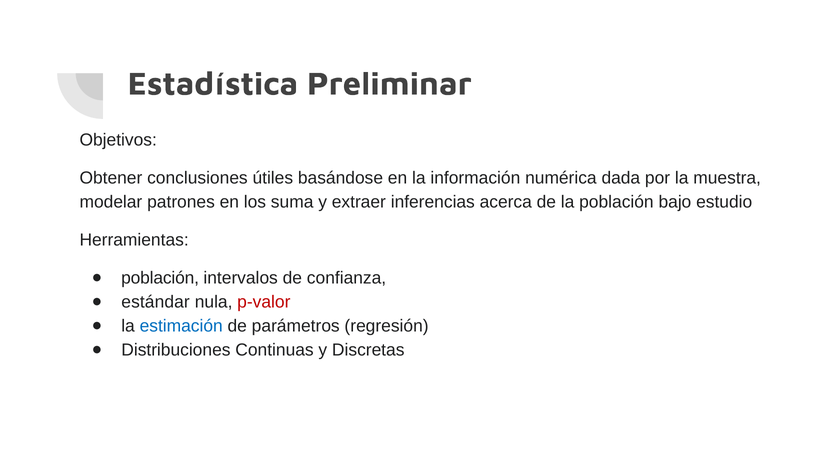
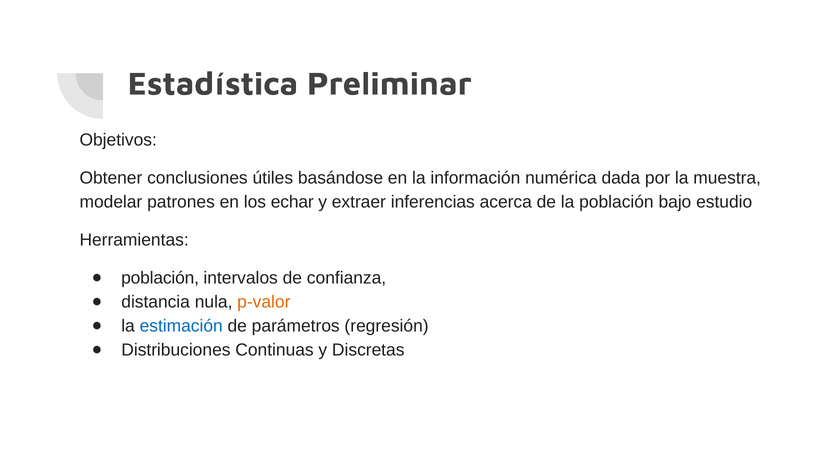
suma: suma -> echar
estándar: estándar -> distancia
p-valor colour: red -> orange
